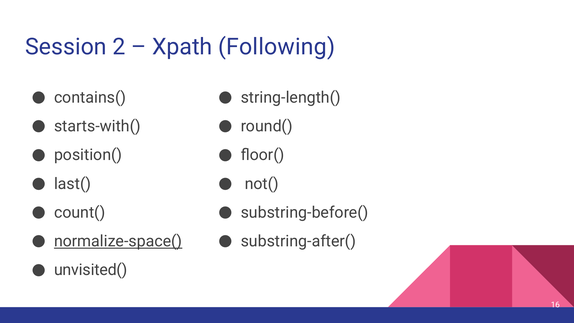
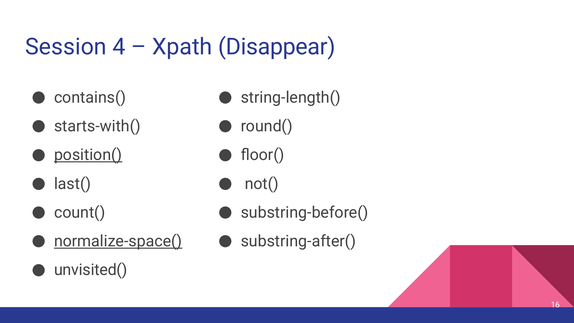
2: 2 -> 4
Following: Following -> Disappear
position( underline: none -> present
